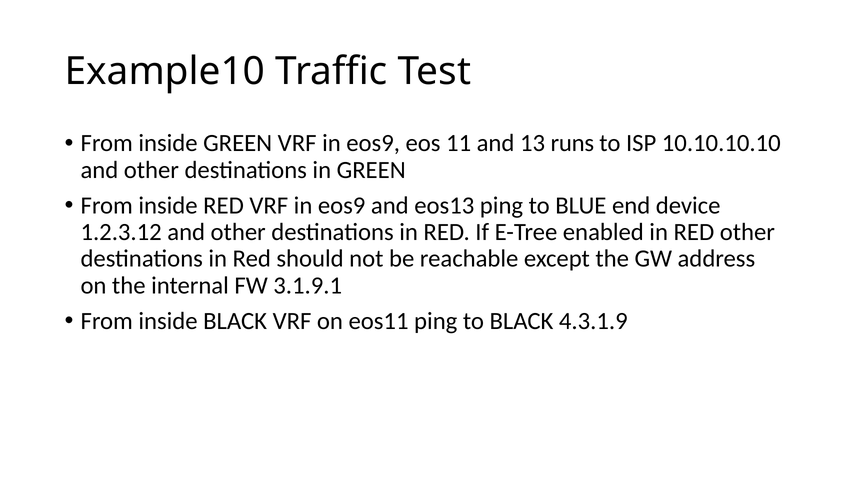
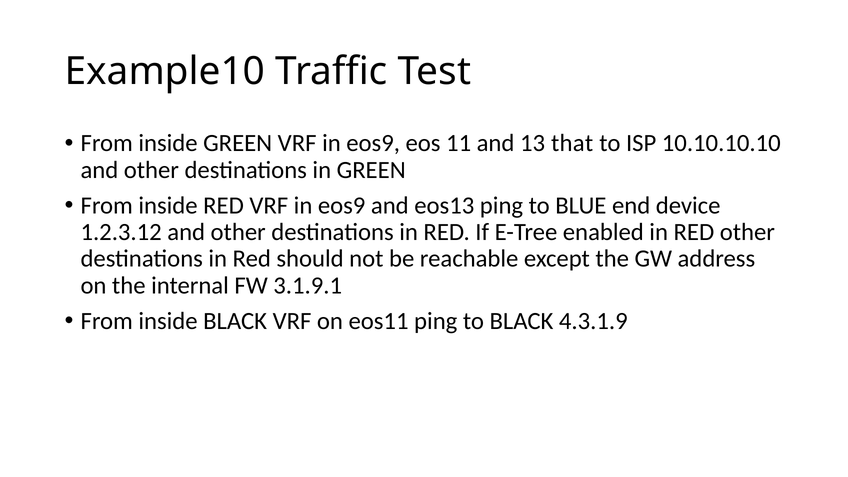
runs: runs -> that
